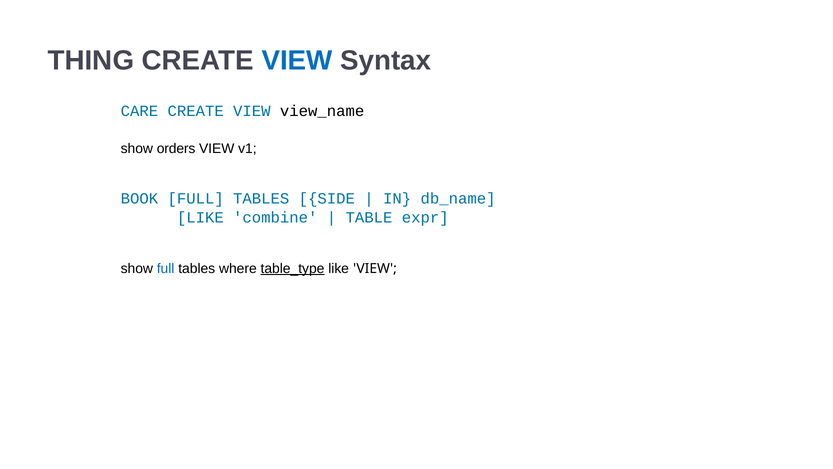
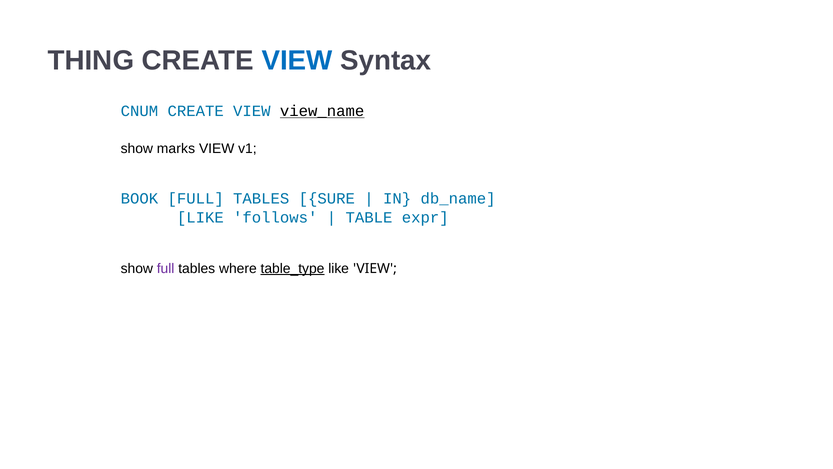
CARE: CARE -> CNUM
view_name underline: none -> present
orders: orders -> marks
SIDE: SIDE -> SURE
combine: combine -> follows
full at (166, 268) colour: blue -> purple
